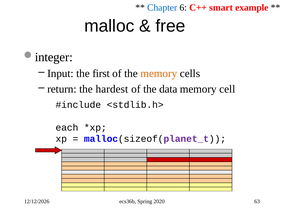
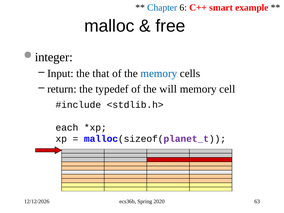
first: first -> that
memory at (159, 74) colour: orange -> blue
hardest: hardest -> typedef
data: data -> will
